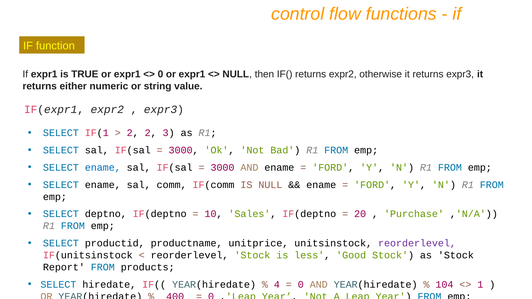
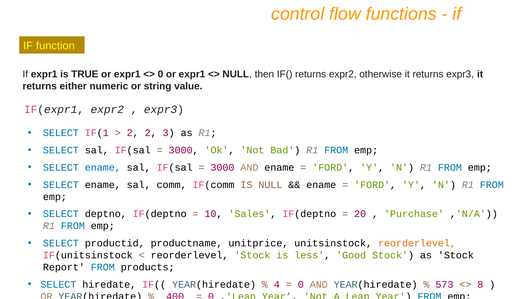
reorderlevel at (417, 243) colour: purple -> orange
104: 104 -> 573
1: 1 -> 8
